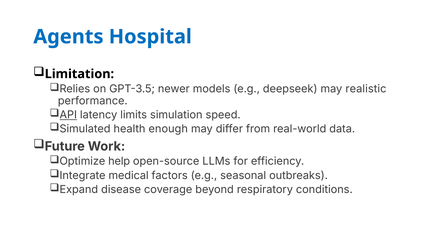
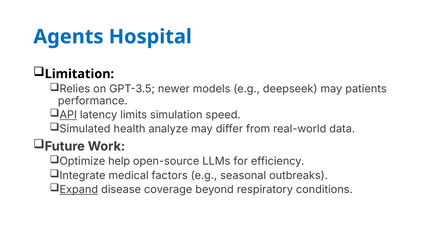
realistic: realistic -> patients
enough: enough -> analyze
Expand underline: none -> present
